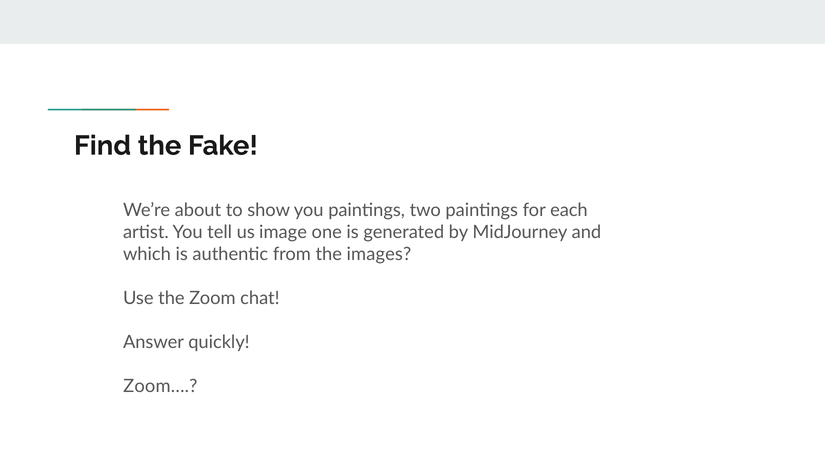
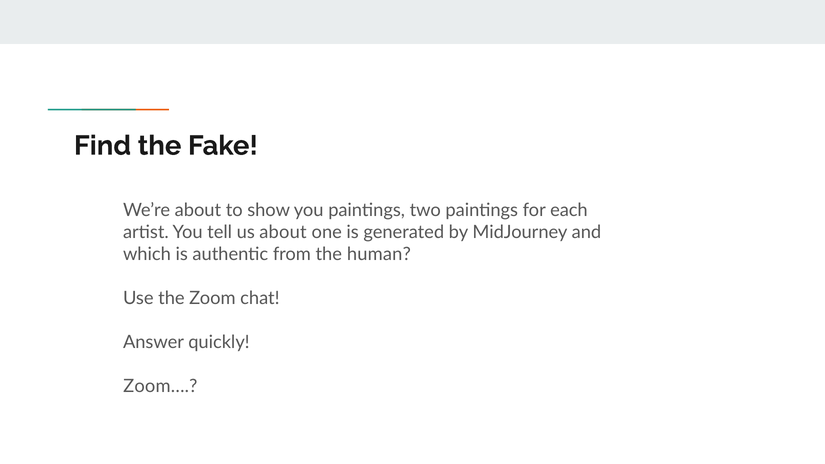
us image: image -> about
images: images -> human
